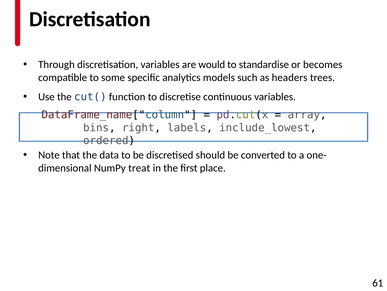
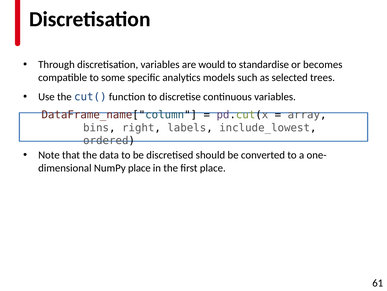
headers: headers -> selected
NumPy treat: treat -> place
